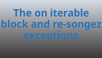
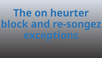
iterable: iterable -> heurter
